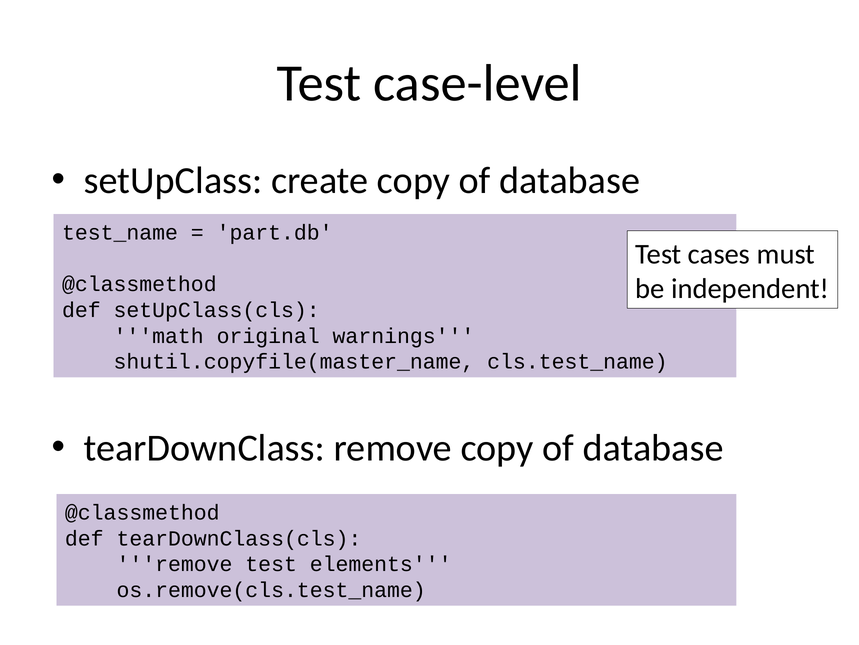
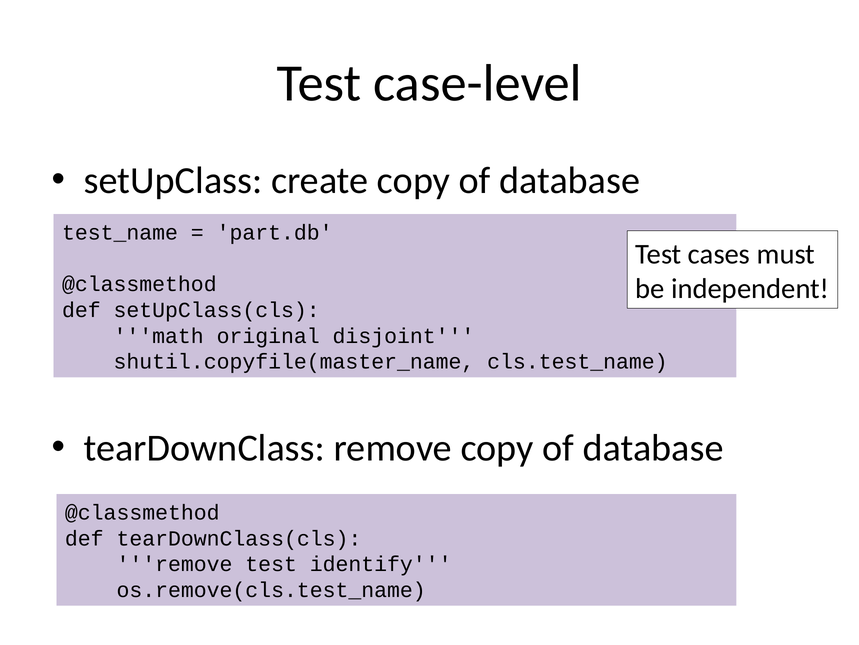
warnings: warnings -> disjoint
elements: elements -> identify
